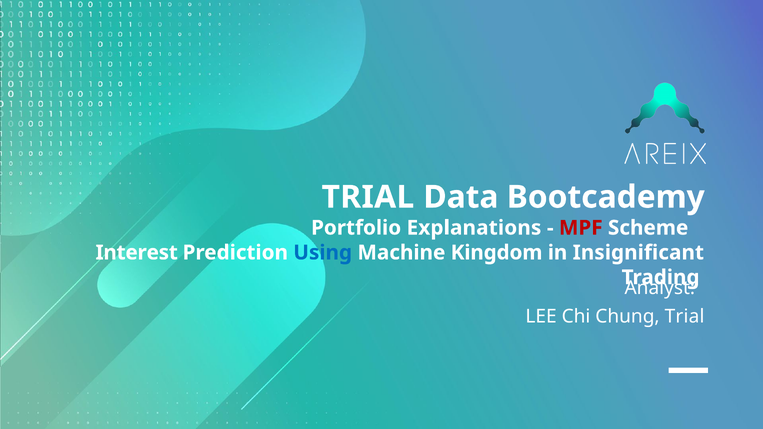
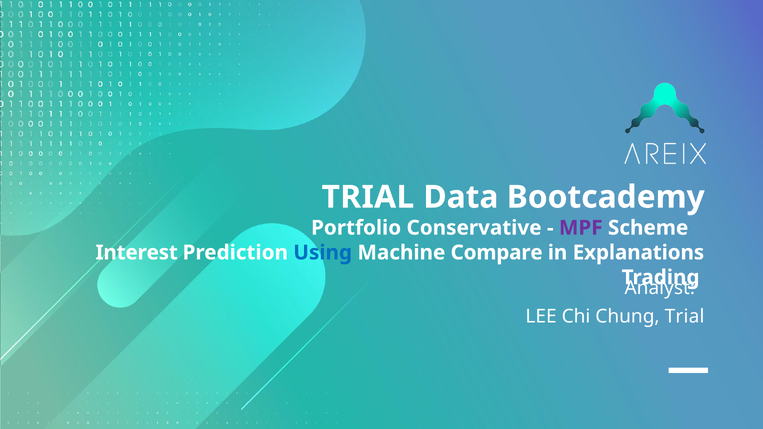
Explanations: Explanations -> Conservative
MPF colour: red -> purple
Kingdom: Kingdom -> Compare
Insignificant: Insignificant -> Explanations
